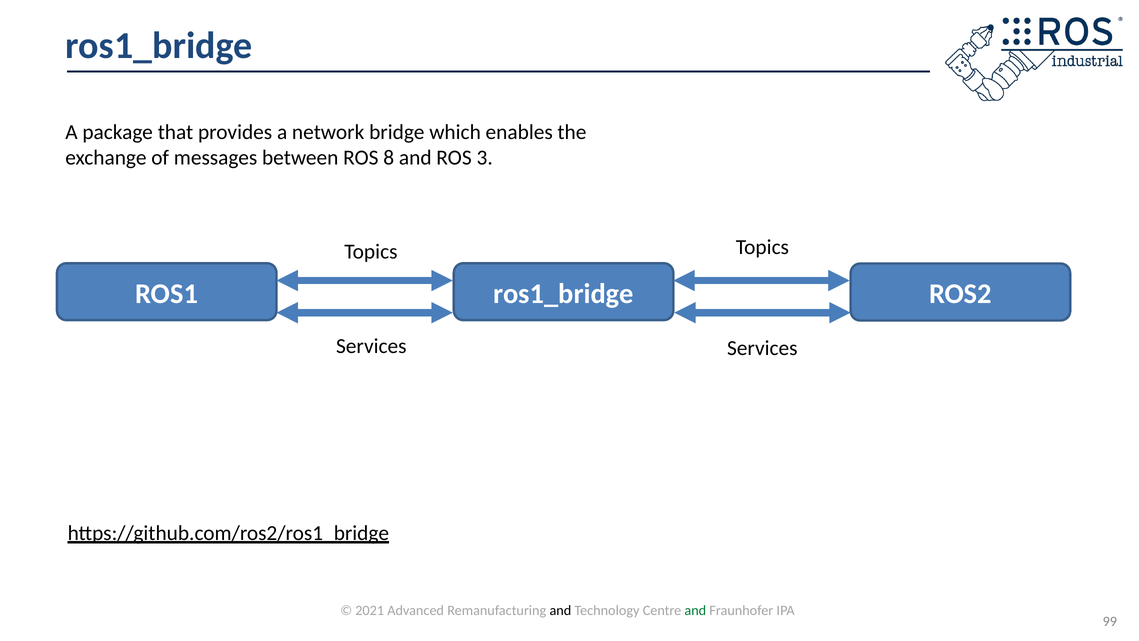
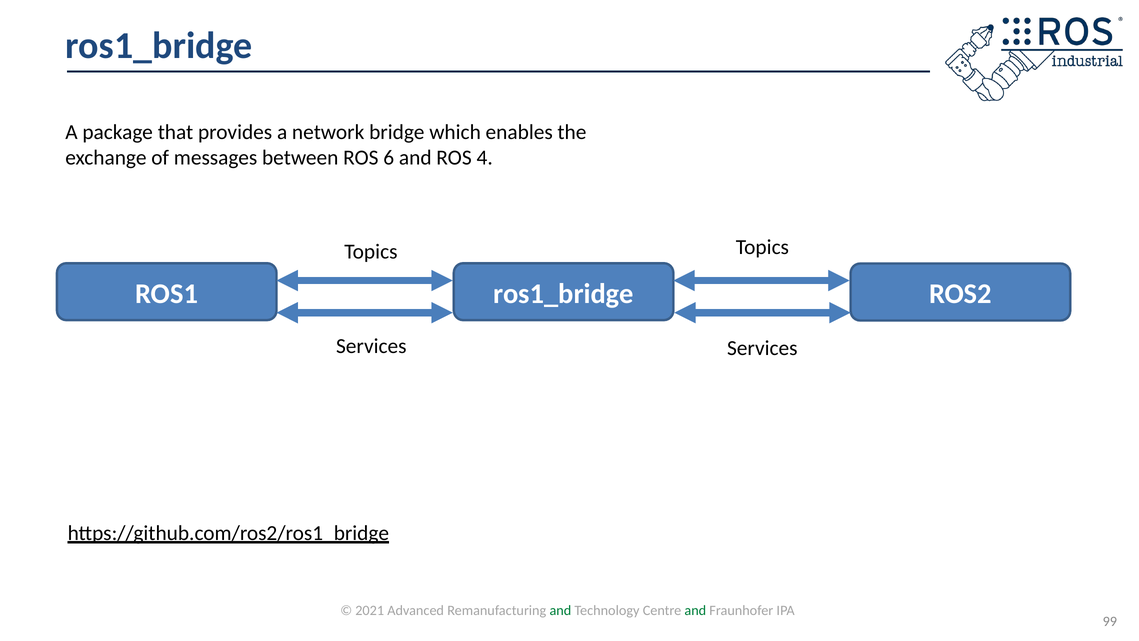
8: 8 -> 6
3: 3 -> 4
and at (560, 610) colour: black -> green
